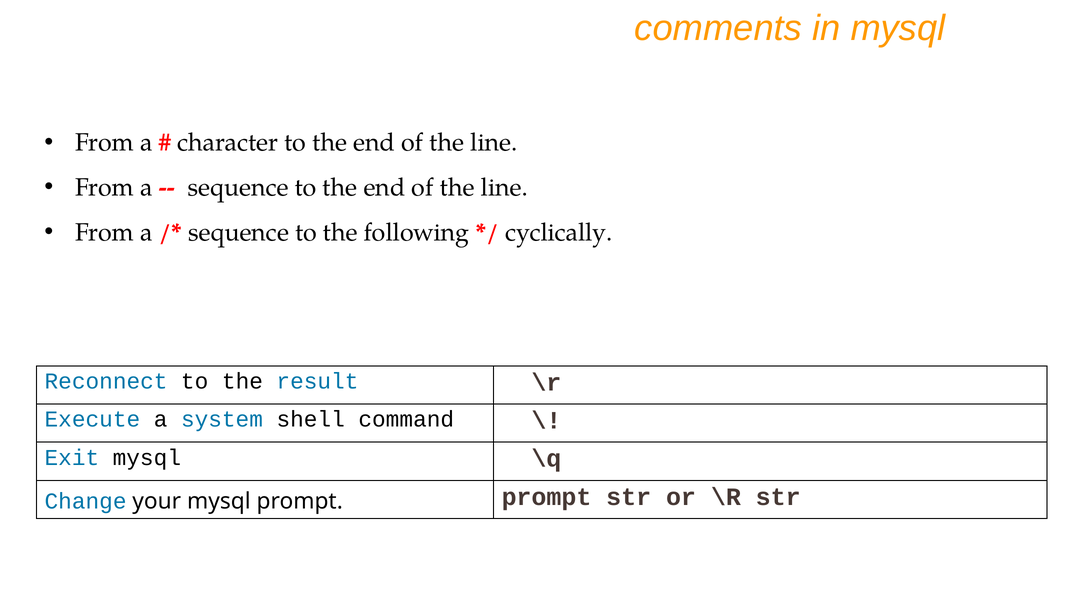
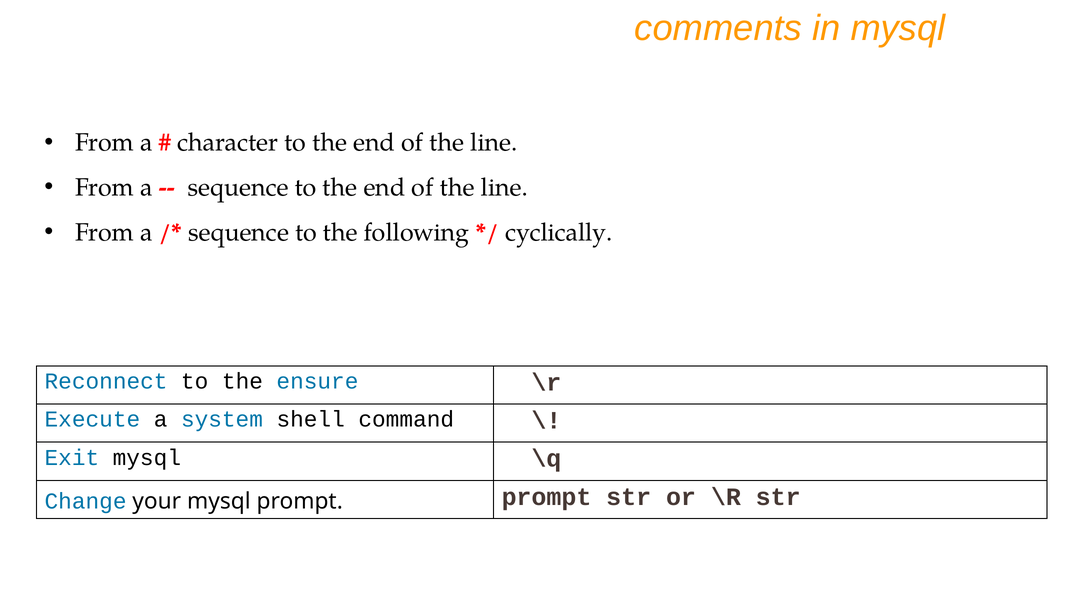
result: result -> ensure
